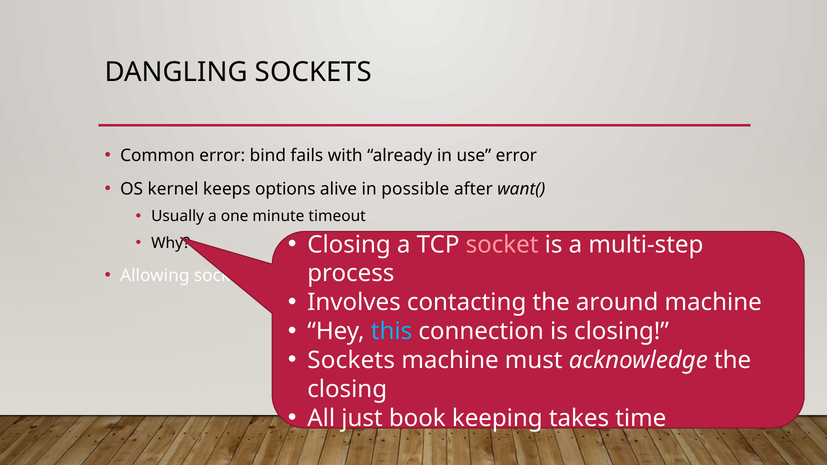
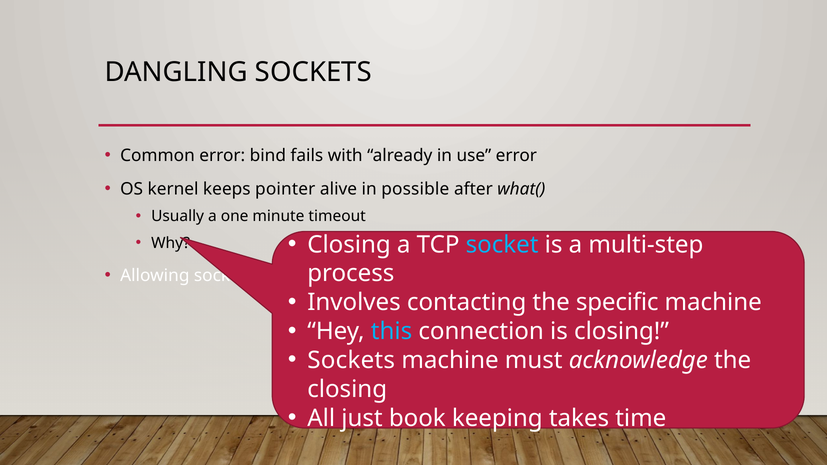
options: options -> pointer
want(: want( -> what(
socket at (502, 245) colour: pink -> light blue
around: around -> specific
